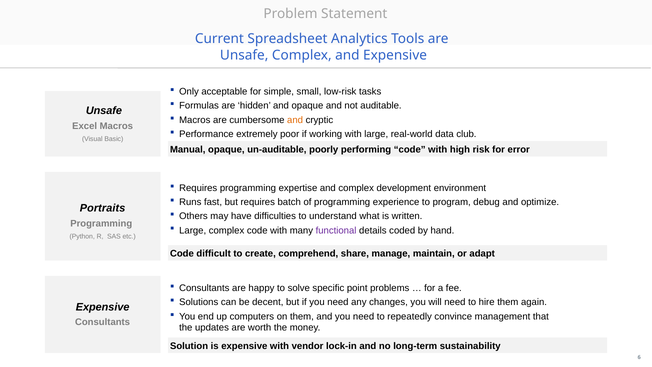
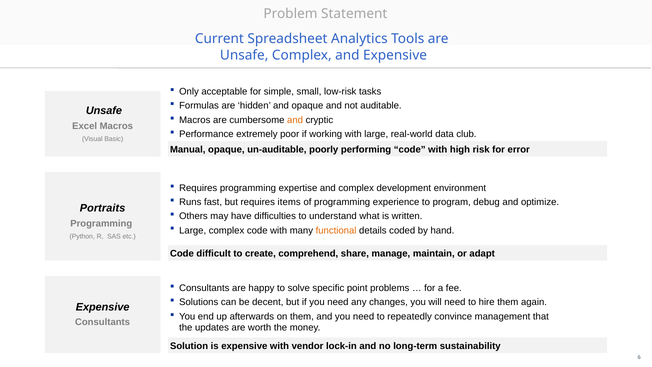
batch: batch -> items
functional colour: purple -> orange
computers: computers -> afterwards
